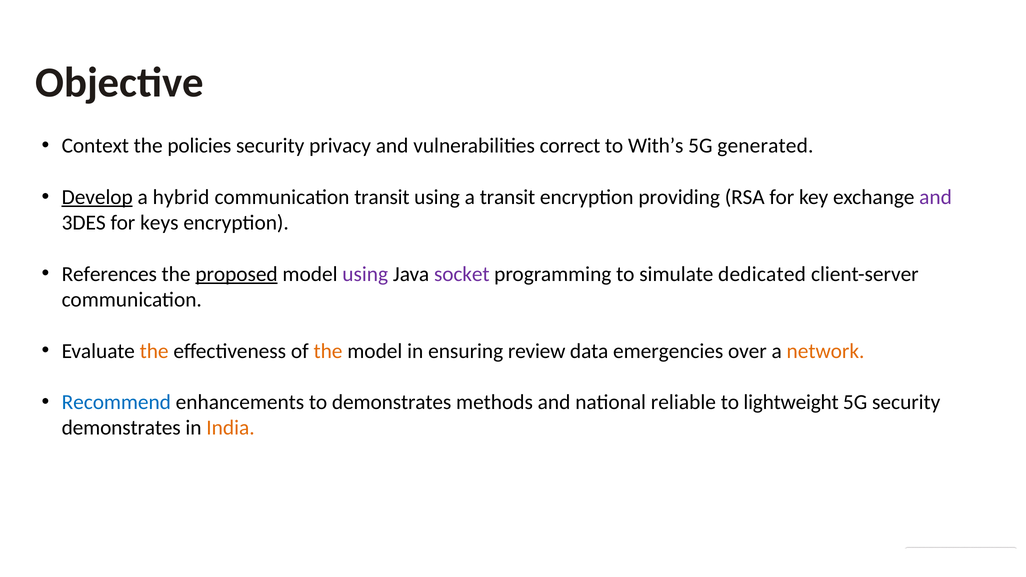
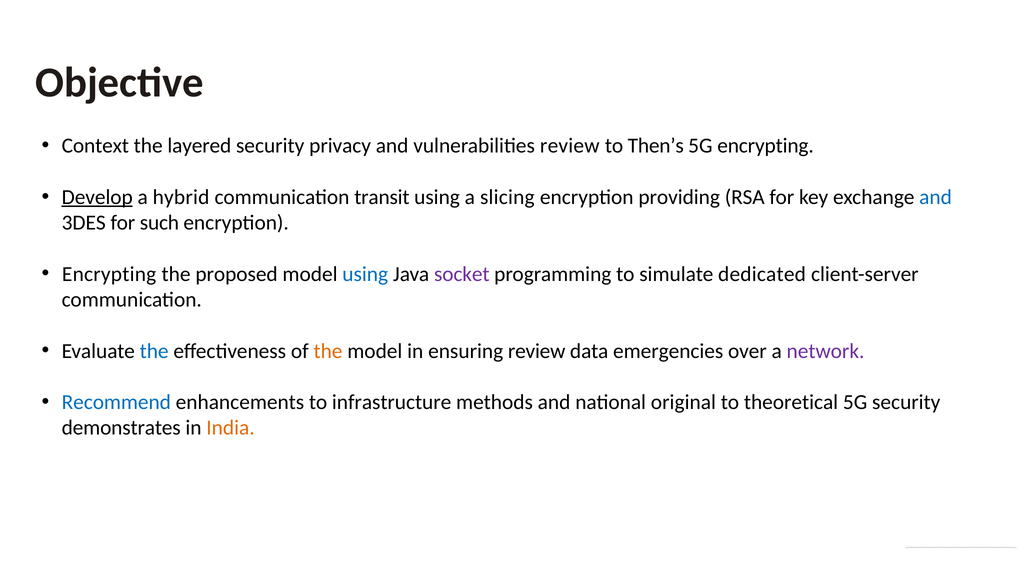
policies: policies -> layered
vulnerabilities correct: correct -> review
With’s: With’s -> Then’s
5G generated: generated -> encrypting
a transit: transit -> slicing
and at (936, 197) colour: purple -> blue
keys: keys -> such
References at (109, 274): References -> Encrypting
proposed underline: present -> none
using at (365, 274) colour: purple -> blue
the at (154, 351) colour: orange -> blue
network colour: orange -> purple
to demonstrates: demonstrates -> infrastructure
reliable: reliable -> original
lightweight: lightweight -> theoretical
